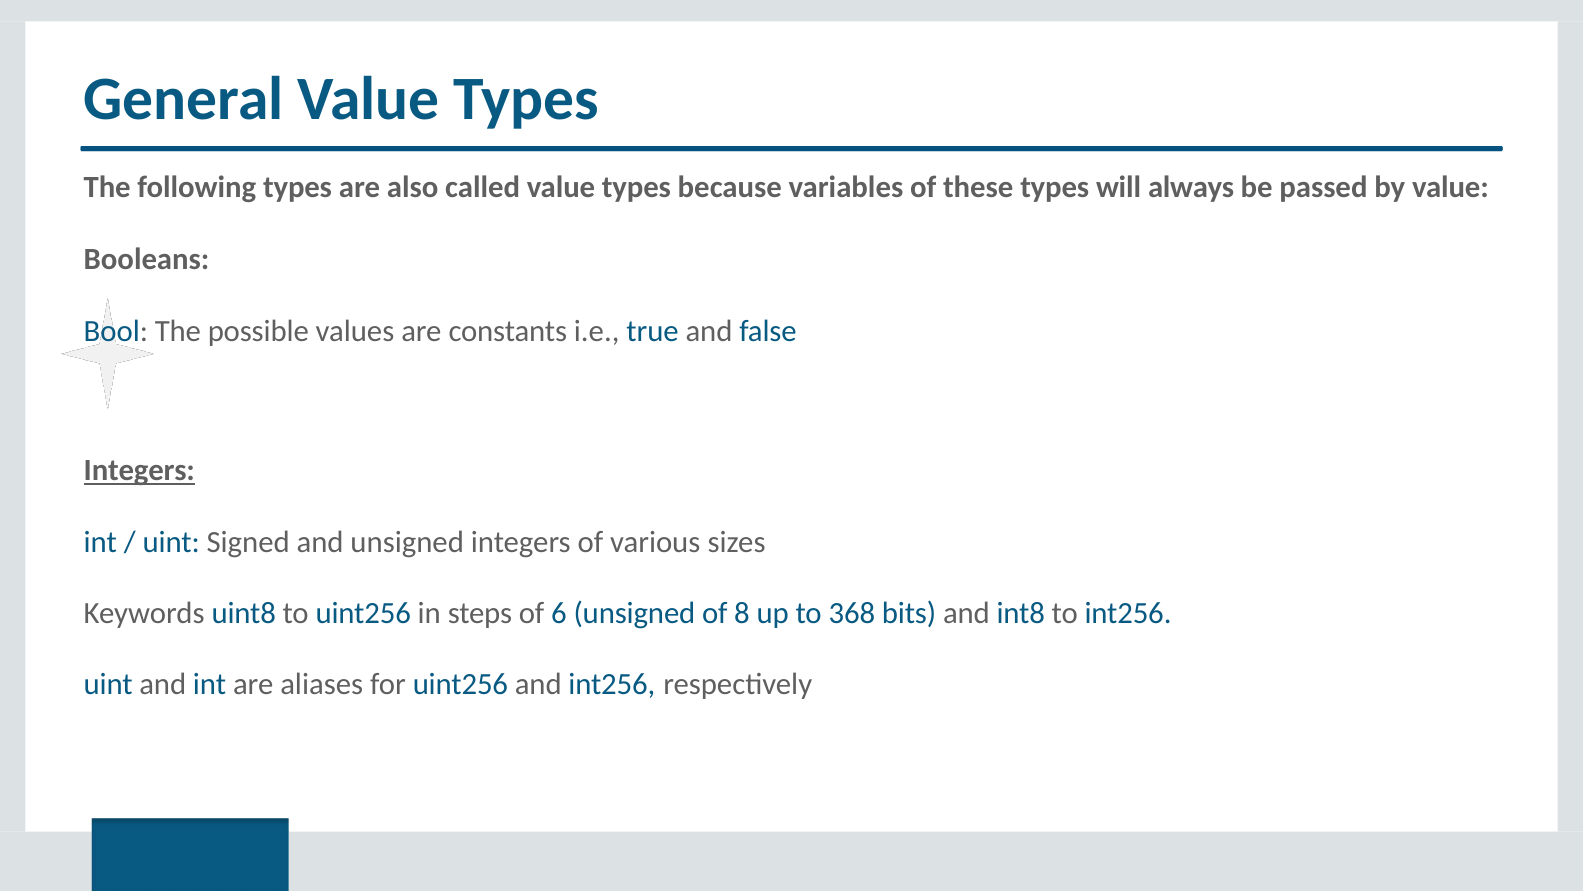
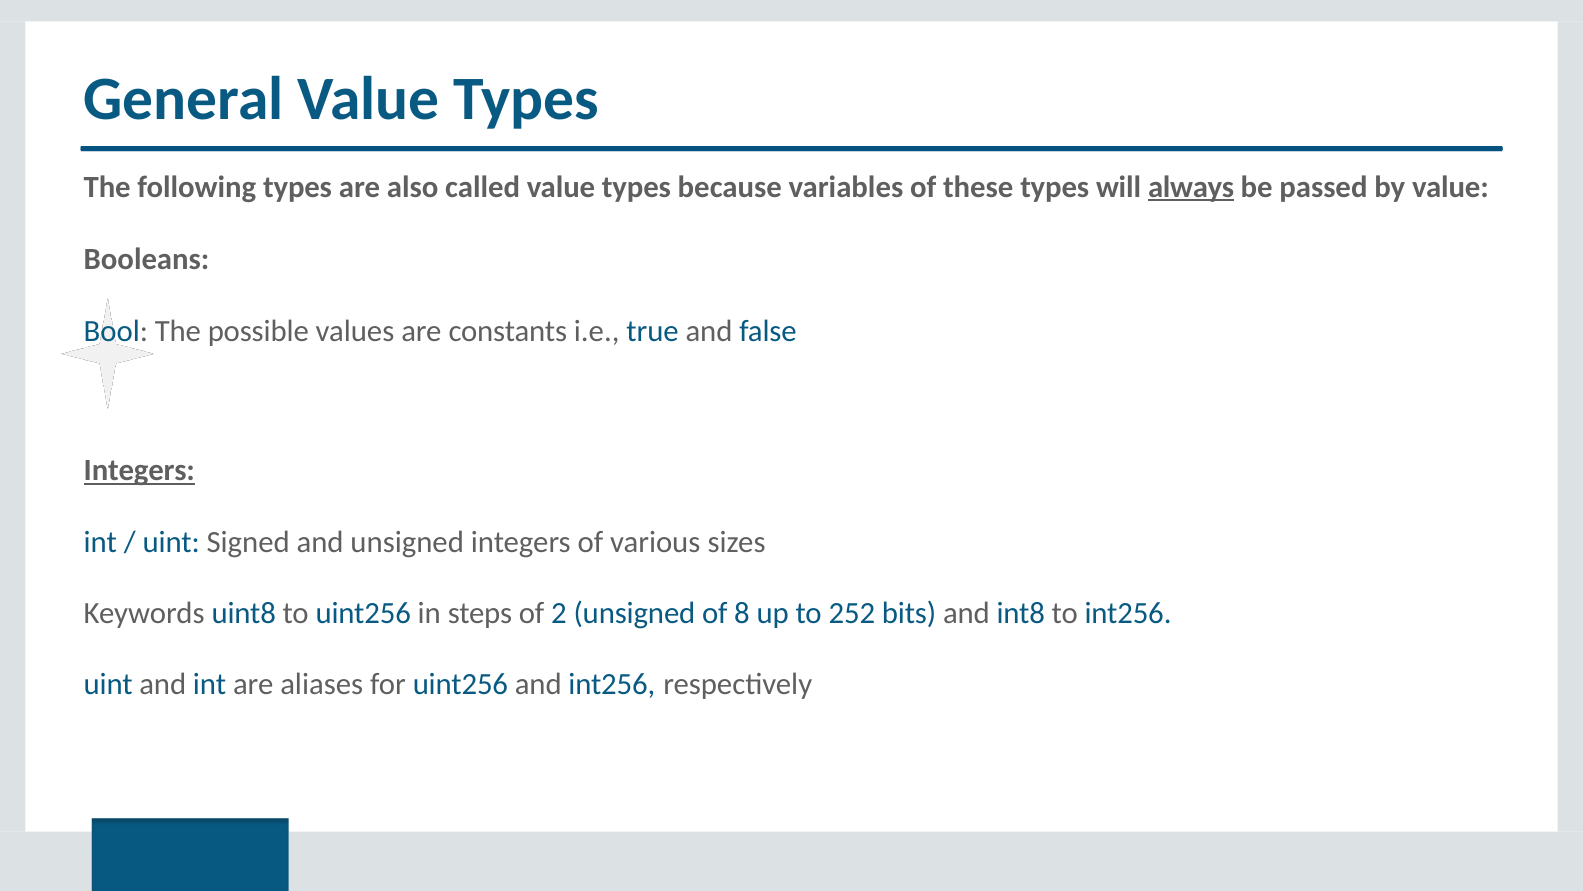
always underline: none -> present
6: 6 -> 2
368: 368 -> 252
